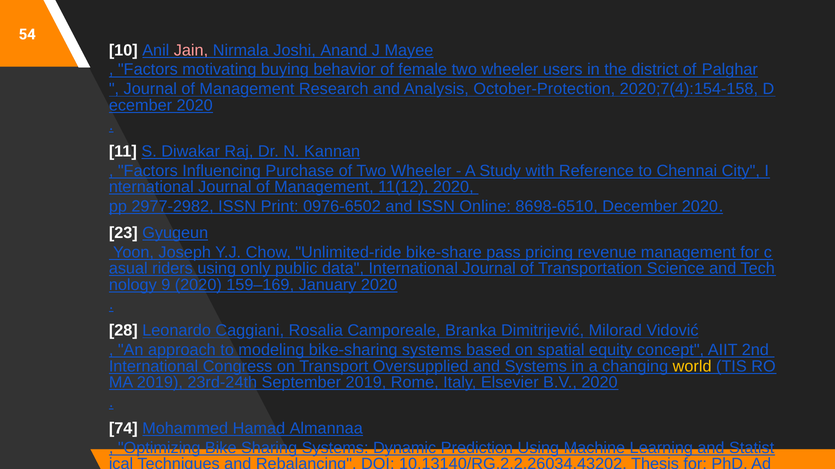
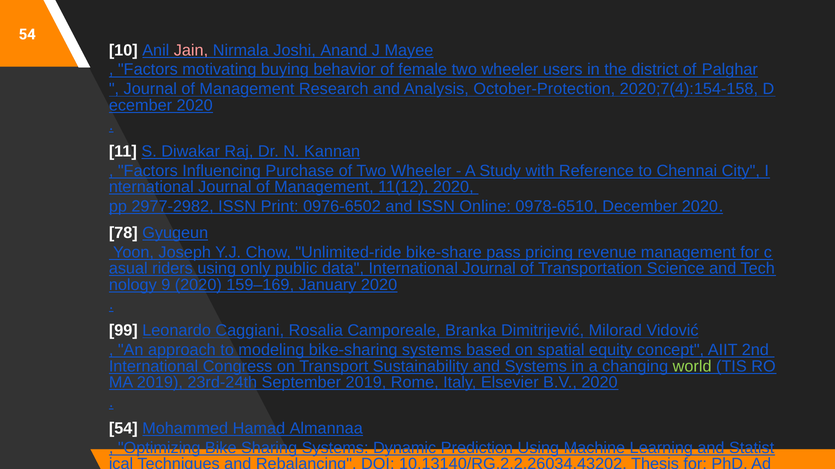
8698-6510: 8698-6510 -> 0978-6510
23: 23 -> 78
28: 28 -> 99
Oversupplied: Oversupplied -> Sustainability
world colour: yellow -> light green
74 at (123, 429): 74 -> 54
